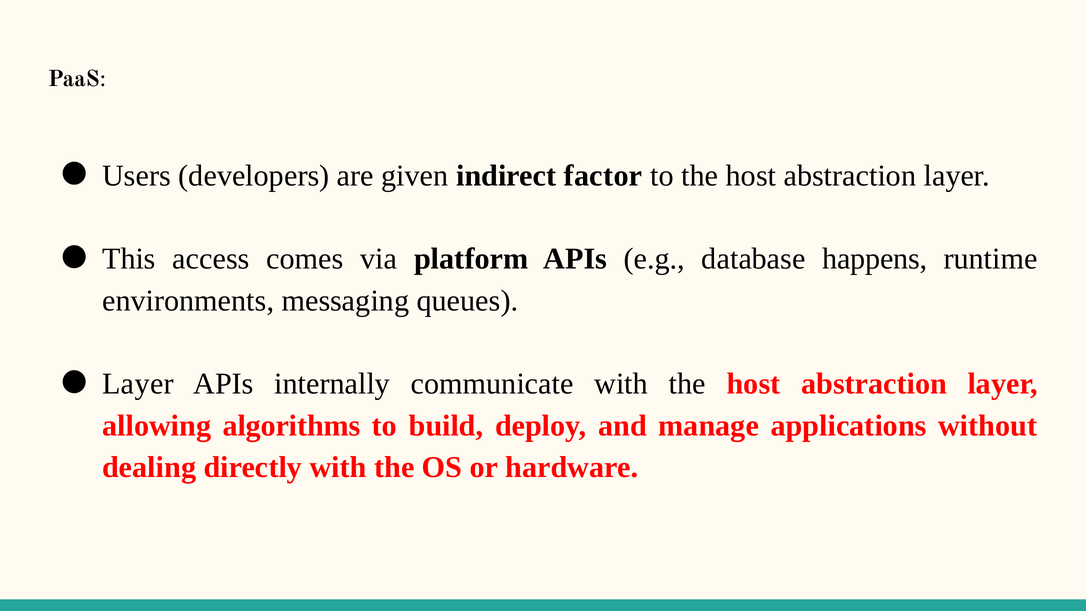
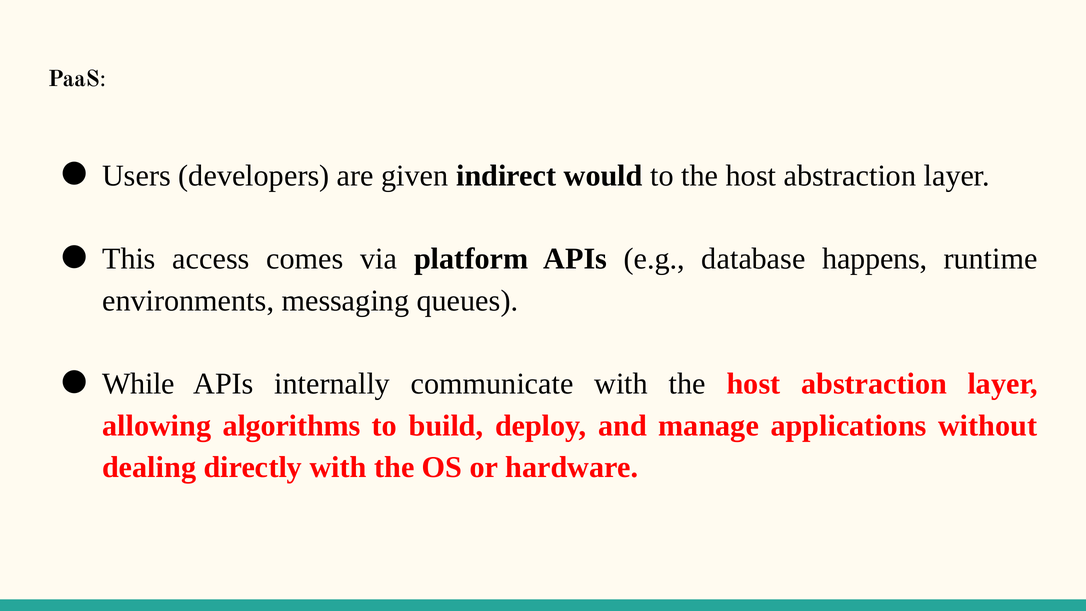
factor: factor -> would
Layer at (138, 384): Layer -> While
